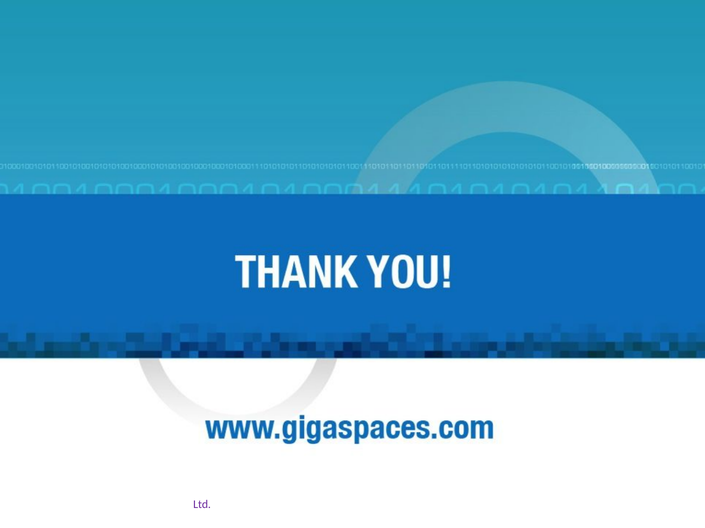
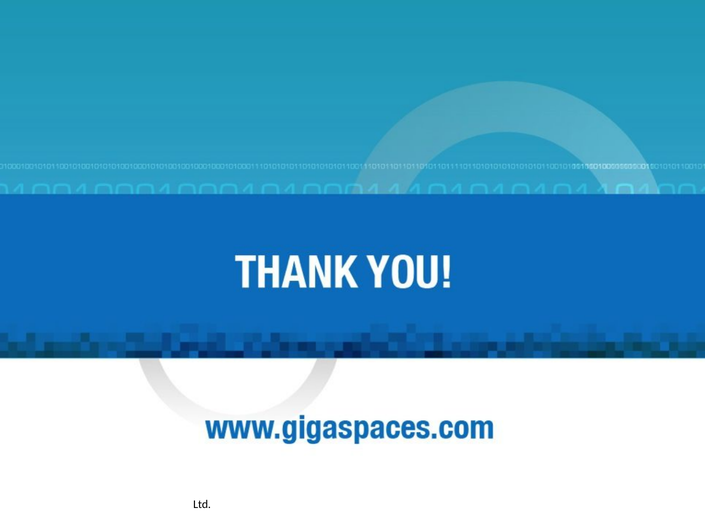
Ltd colour: purple -> black
